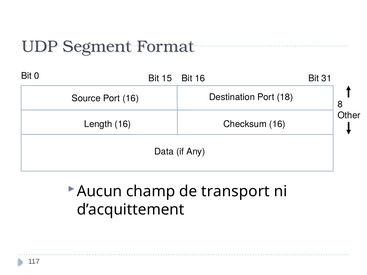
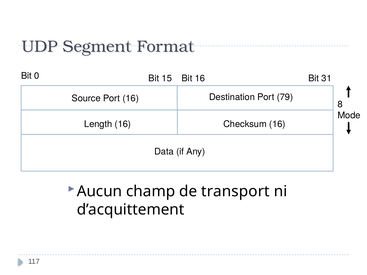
18: 18 -> 79
Other: Other -> Mode
